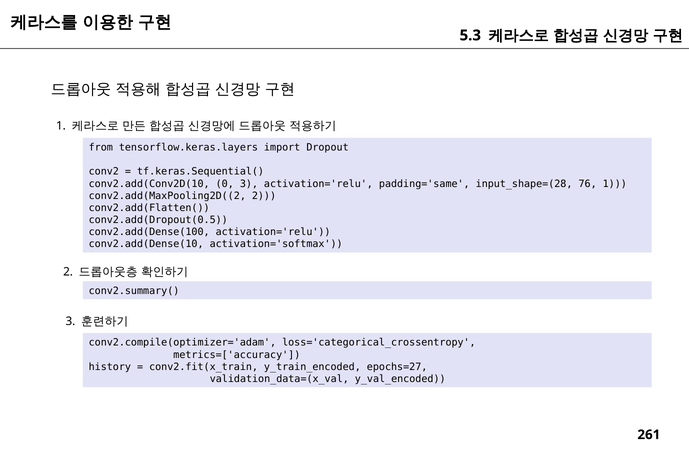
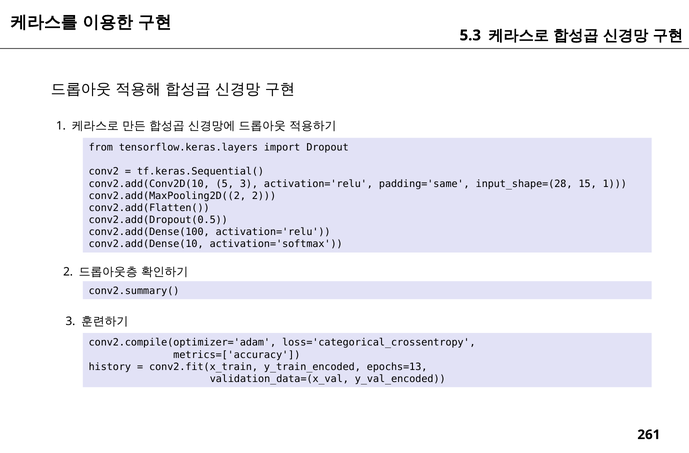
0: 0 -> 5
76: 76 -> 15
epochs=27: epochs=27 -> epochs=13
